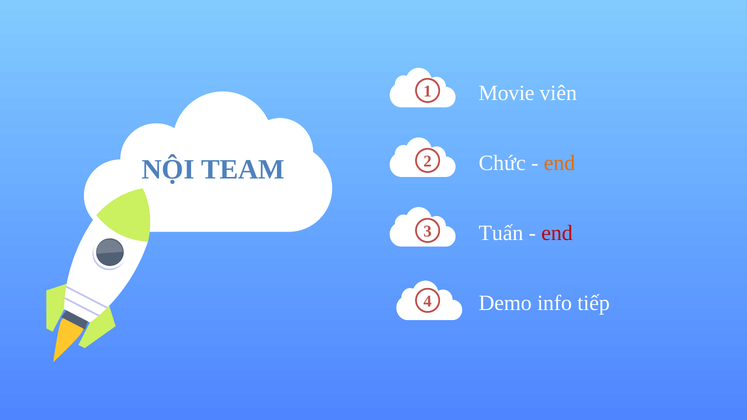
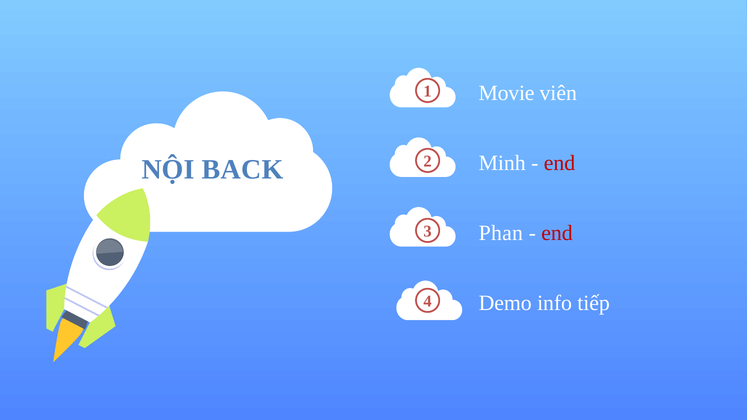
Chức: Chức -> Minh
end at (560, 163) colour: orange -> red
TEAM: TEAM -> BACK
Tuấn: Tuấn -> Phan
